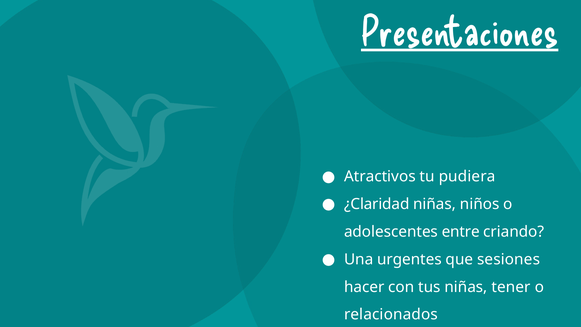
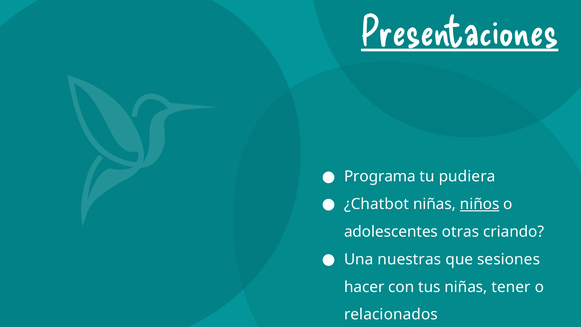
Atractivos: Atractivos -> Programa
¿Claridad: ¿Claridad -> ¿Chatbot
niños underline: none -> present
entre: entre -> otras
urgentes: urgentes -> nuestras
